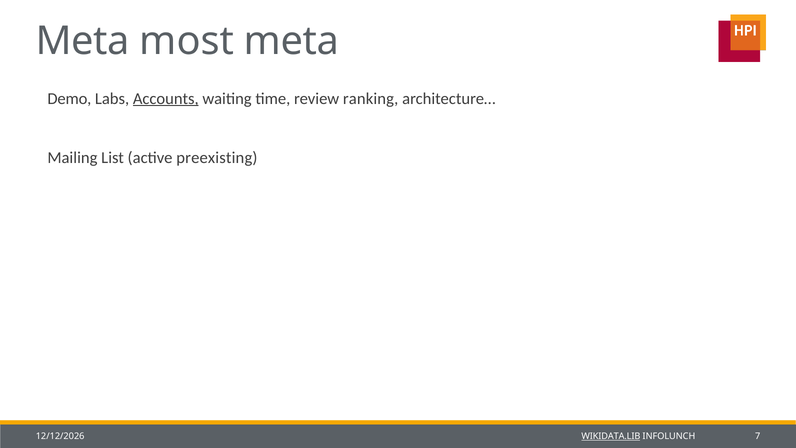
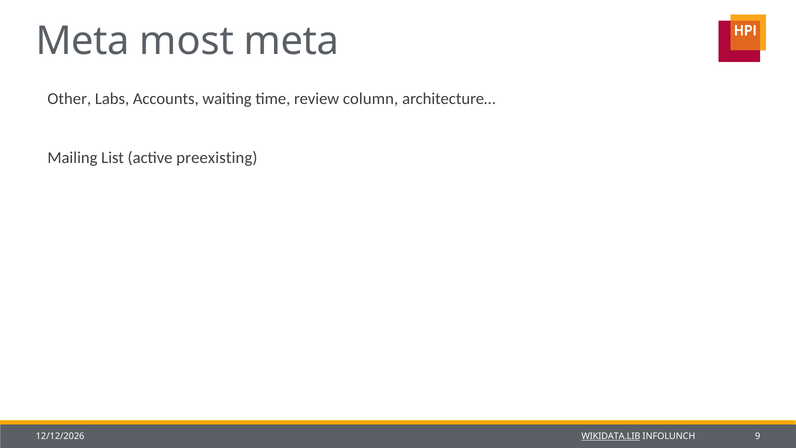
Demo: Demo -> Other
Accounts underline: present -> none
ranking: ranking -> column
7: 7 -> 9
